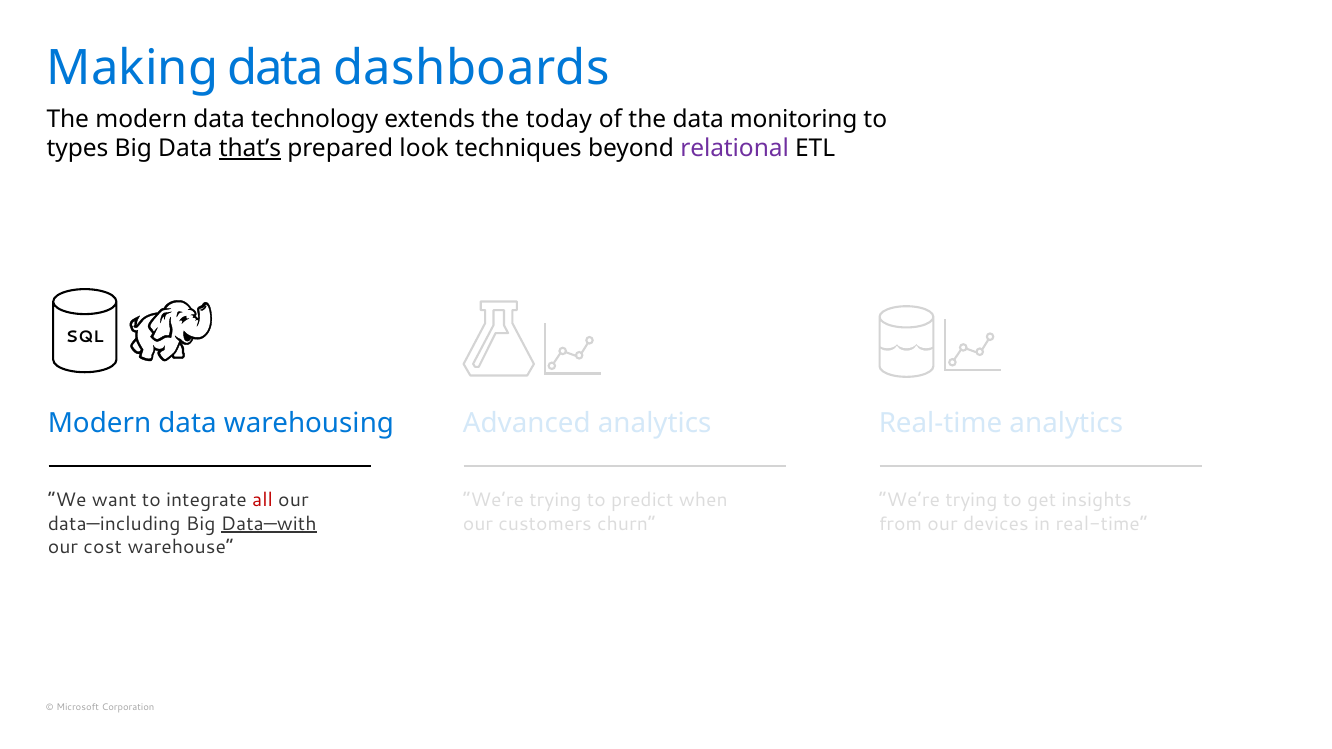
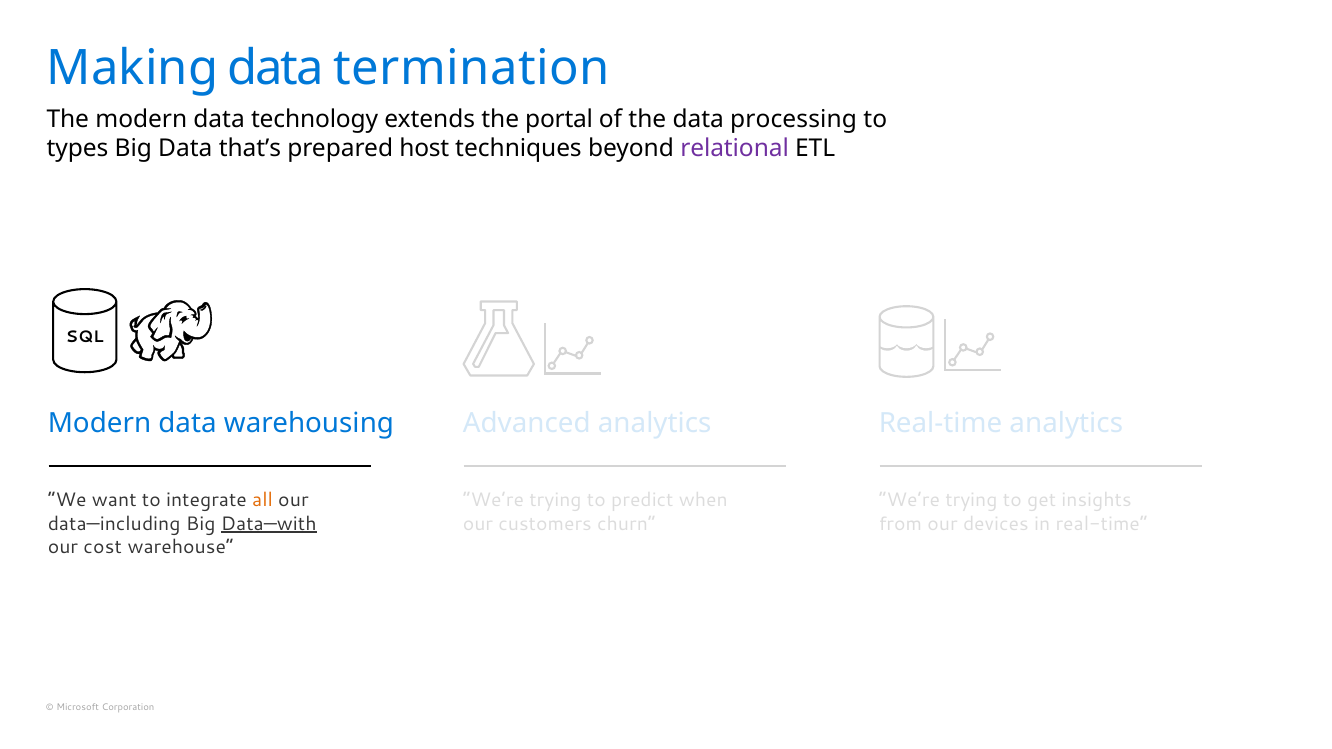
dashboards: dashboards -> termination
today: today -> portal
monitoring: monitoring -> processing
that’s underline: present -> none
look: look -> host
all colour: red -> orange
